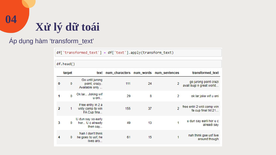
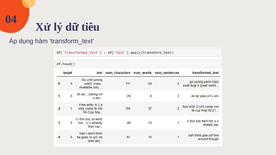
toái: toái -> tiêu
